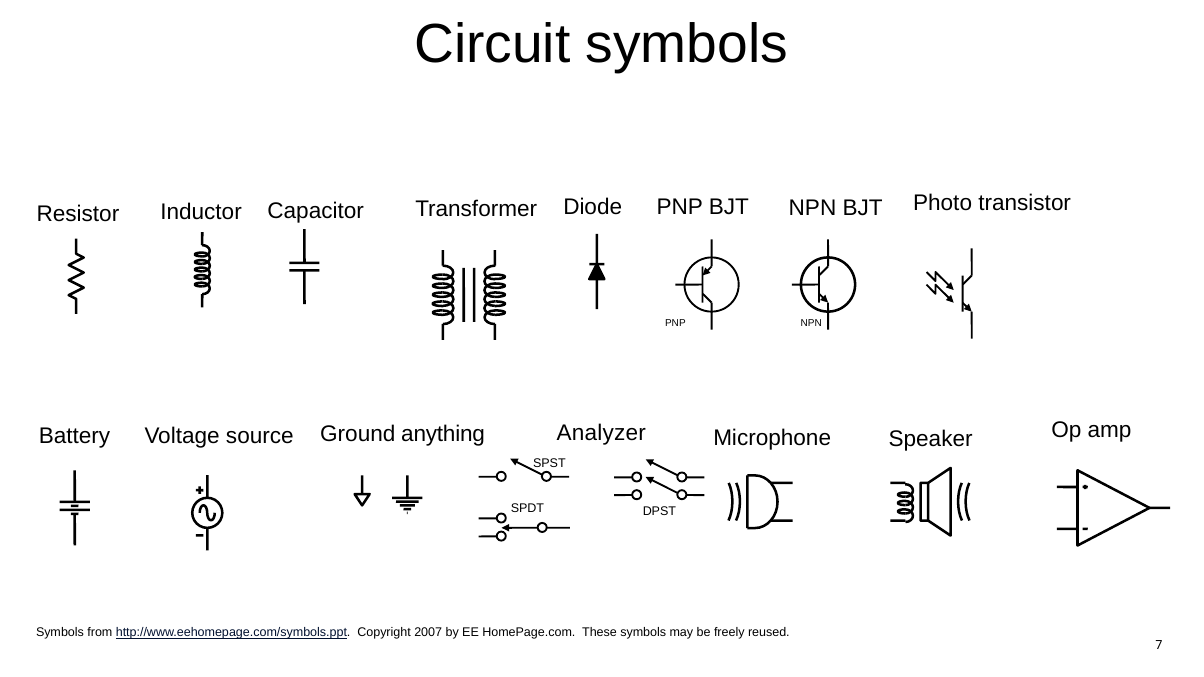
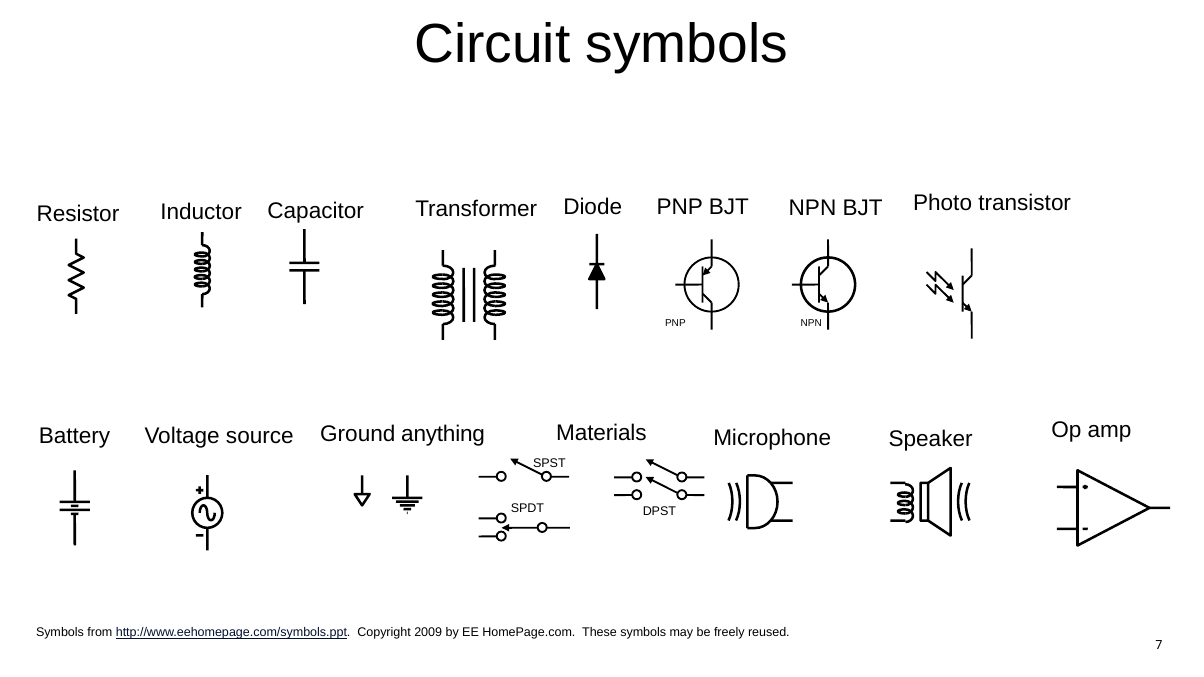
Analyzer: Analyzer -> Materials
2007: 2007 -> 2009
